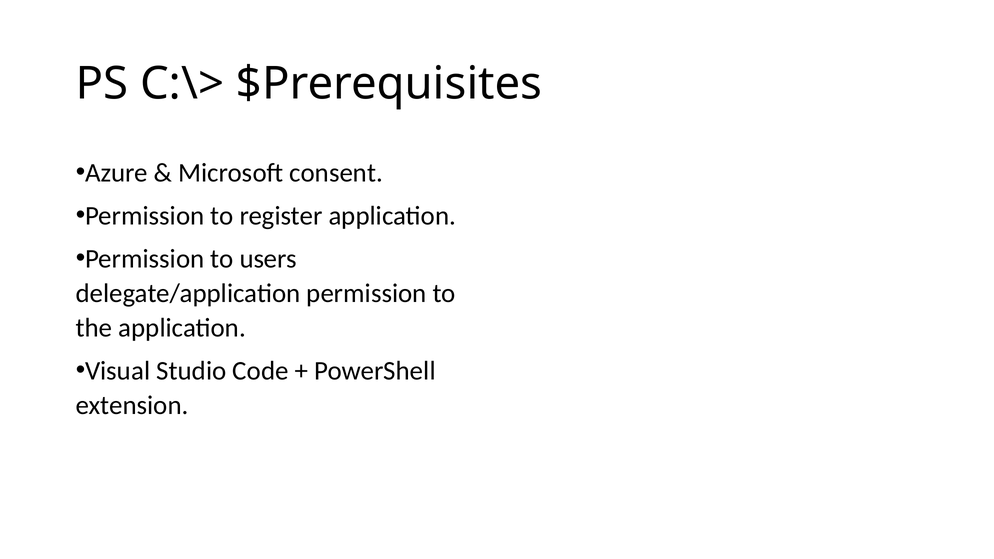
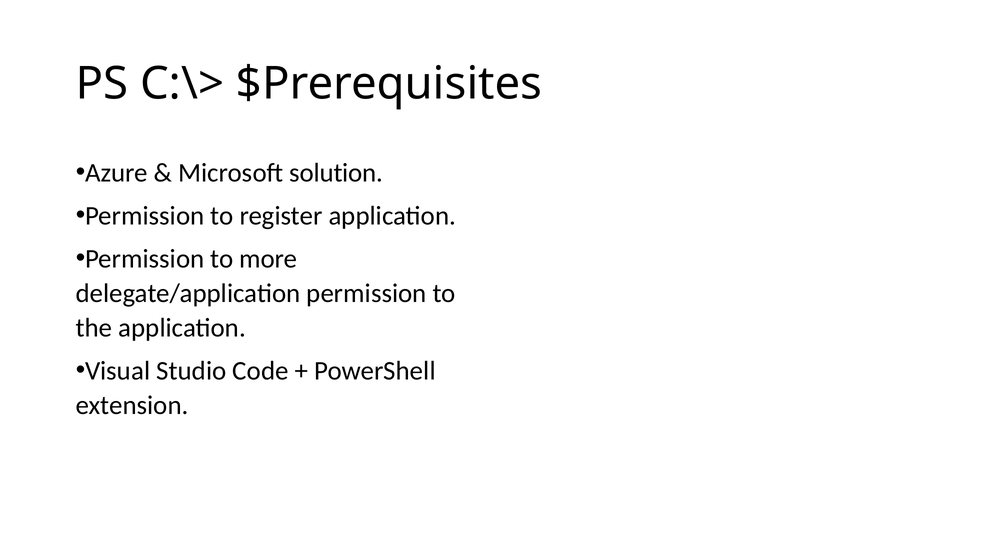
consent: consent -> solution
users: users -> more
